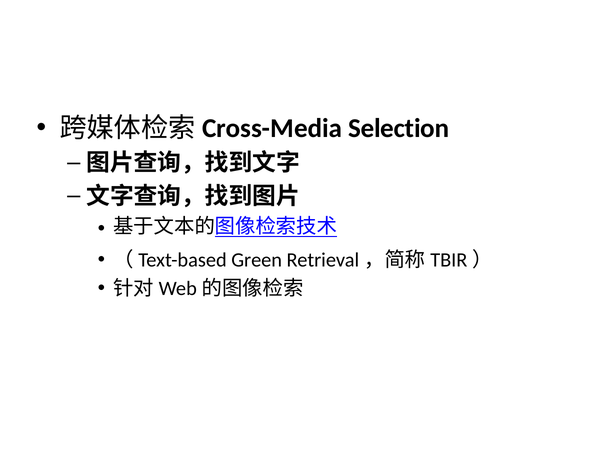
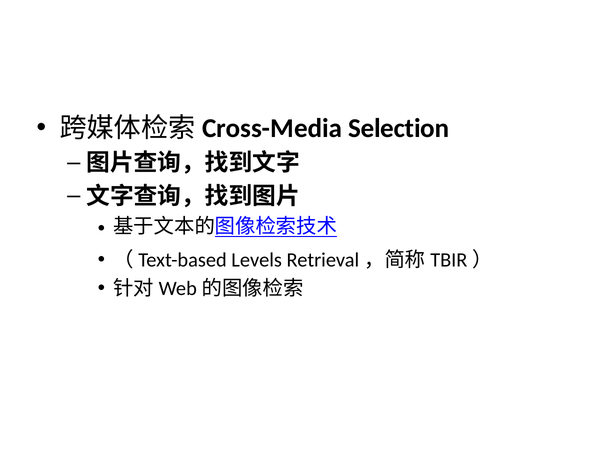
Green: Green -> Levels
